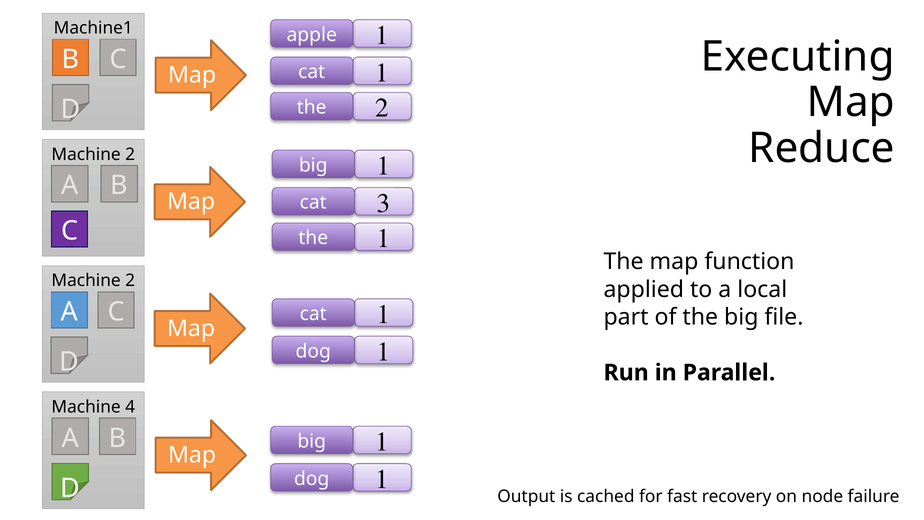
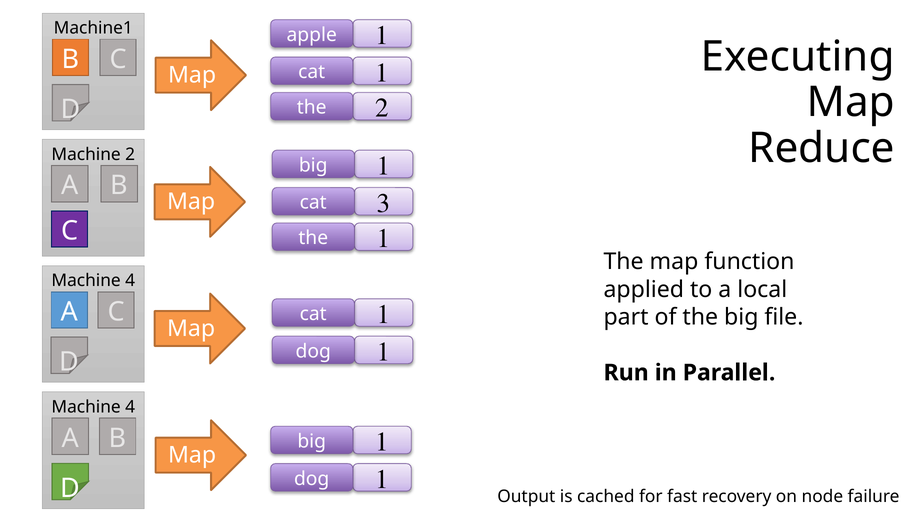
2 at (130, 281): 2 -> 4
